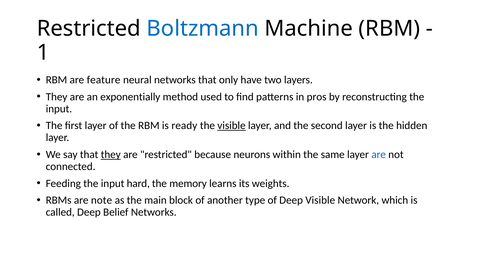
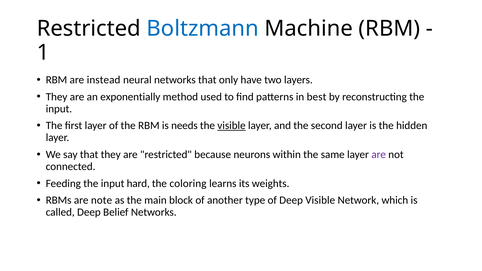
feature: feature -> instead
pros: pros -> best
ready: ready -> needs
they at (111, 155) underline: present -> none
are at (379, 155) colour: blue -> purple
memory: memory -> coloring
